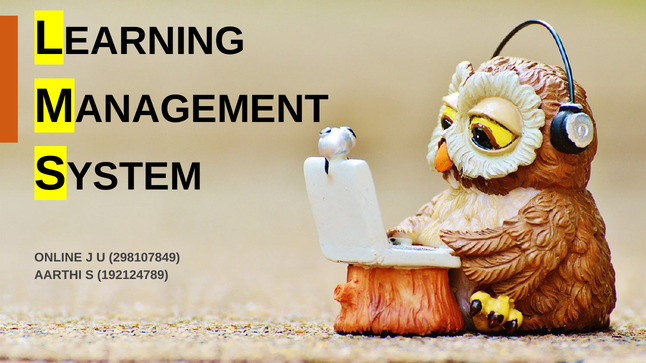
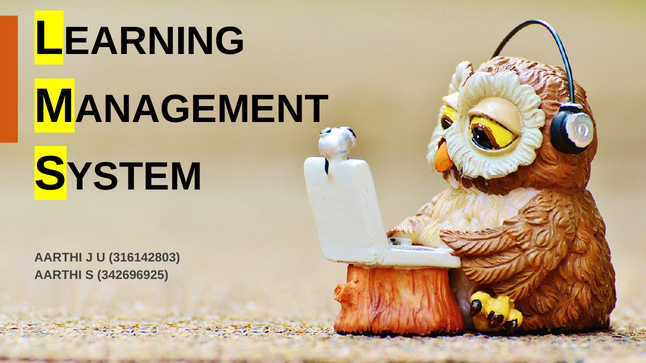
ONLINE at (58, 258): ONLINE -> AARTHI
298107849: 298107849 -> 316142803
192124789: 192124789 -> 342696925
